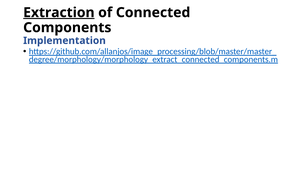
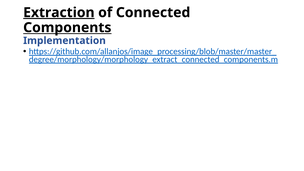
Components underline: none -> present
